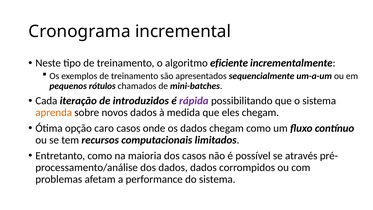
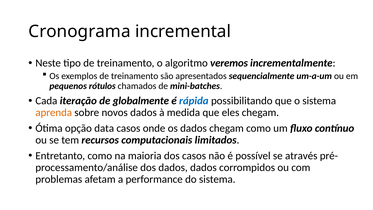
eficiente: eficiente -> veremos
introduzidos: introduzidos -> globalmente
rápida colour: purple -> blue
caro: caro -> data
